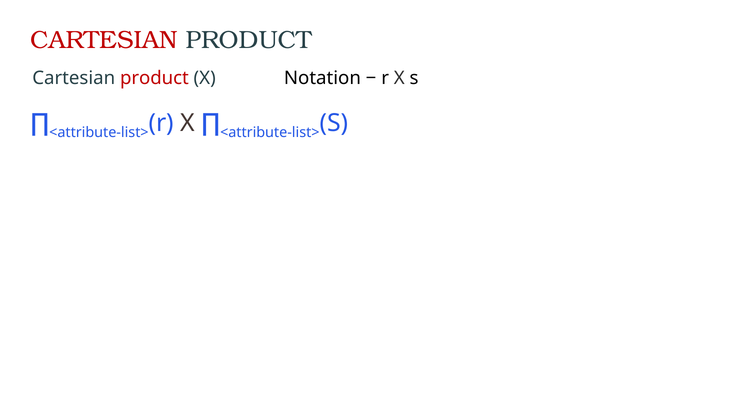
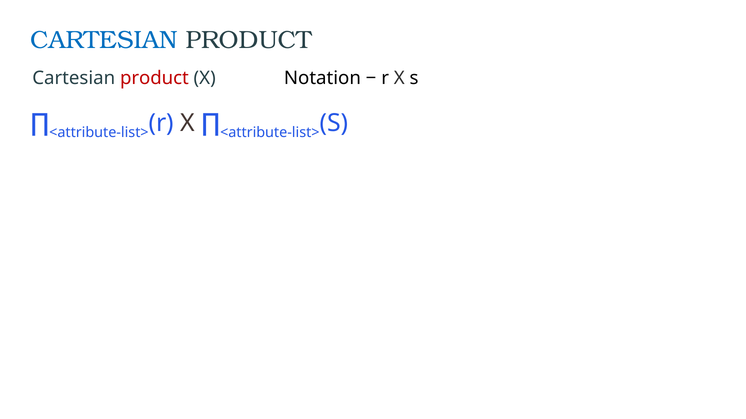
CARTESIAN at (104, 40) colour: red -> blue
